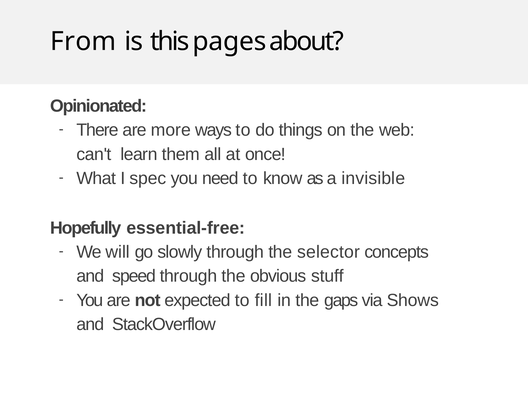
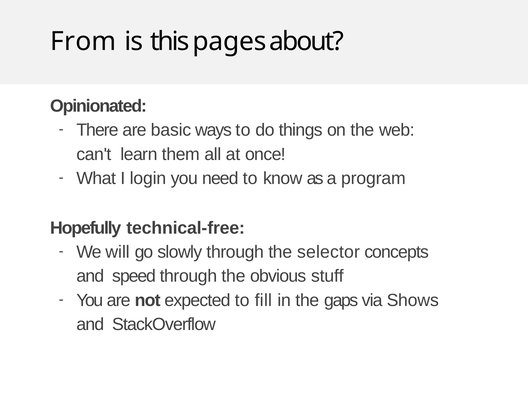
more: more -> basic
spec: spec -> login
invisible: invisible -> program
essential-free: essential-free -> technical-free
